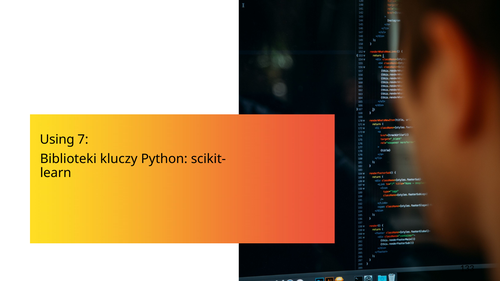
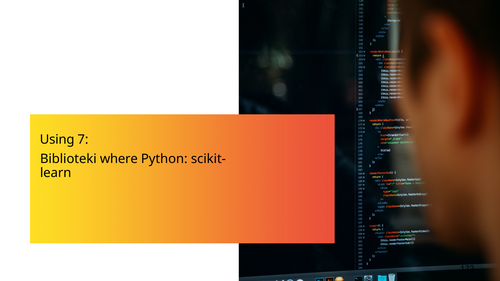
kluczy: kluczy -> where
